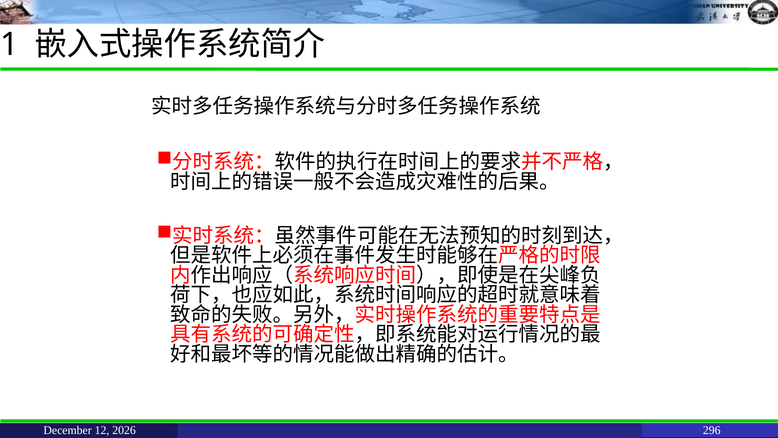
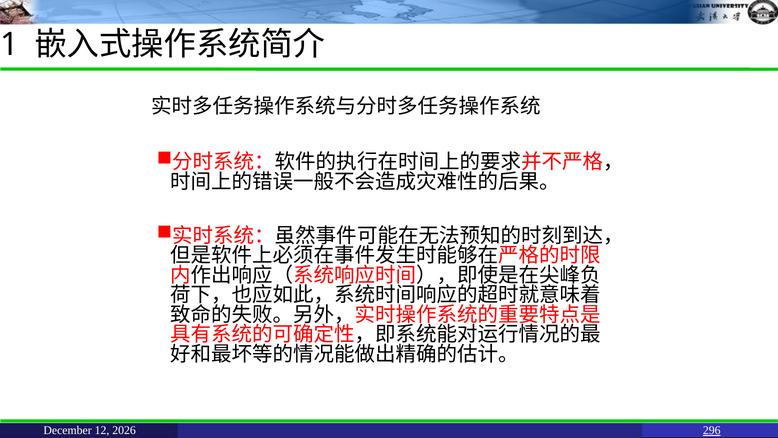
296 underline: none -> present
